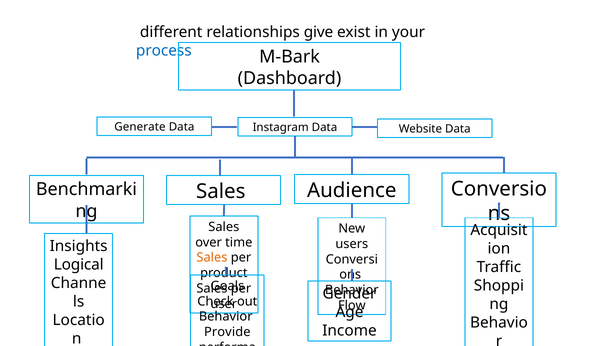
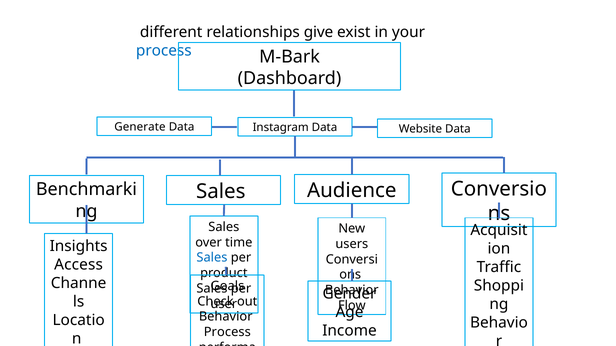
Sales at (212, 258) colour: orange -> blue
Logical: Logical -> Access
Provide at (227, 333): Provide -> Process
